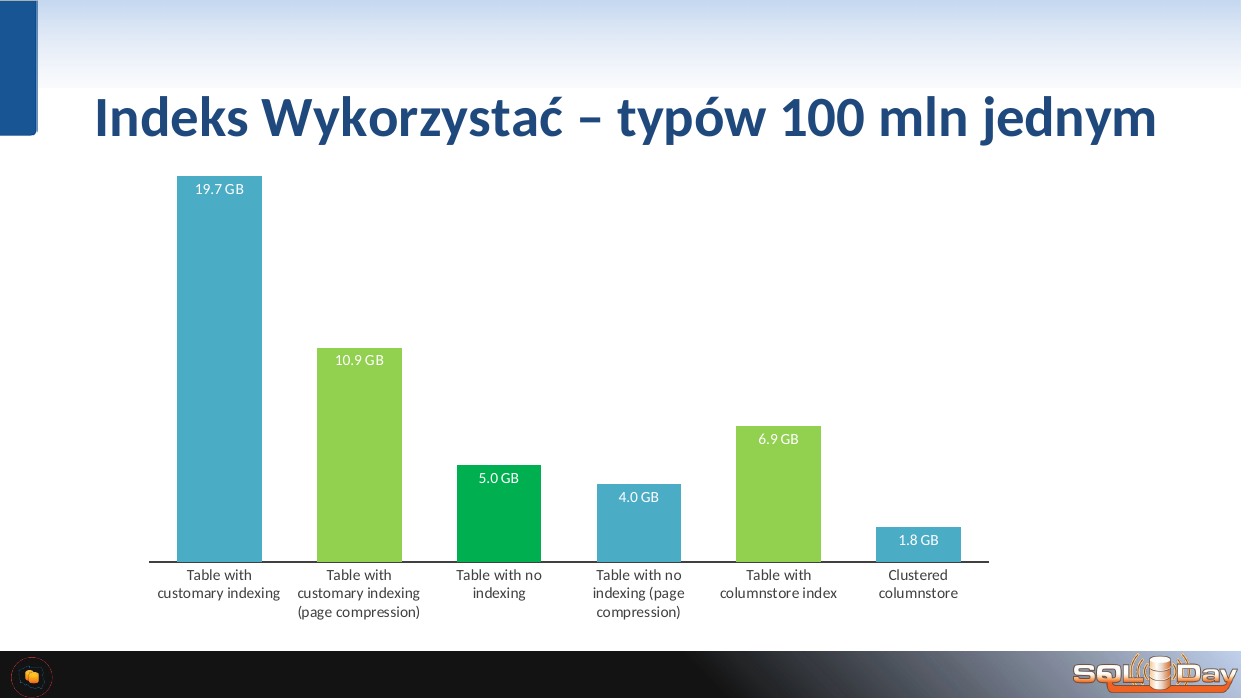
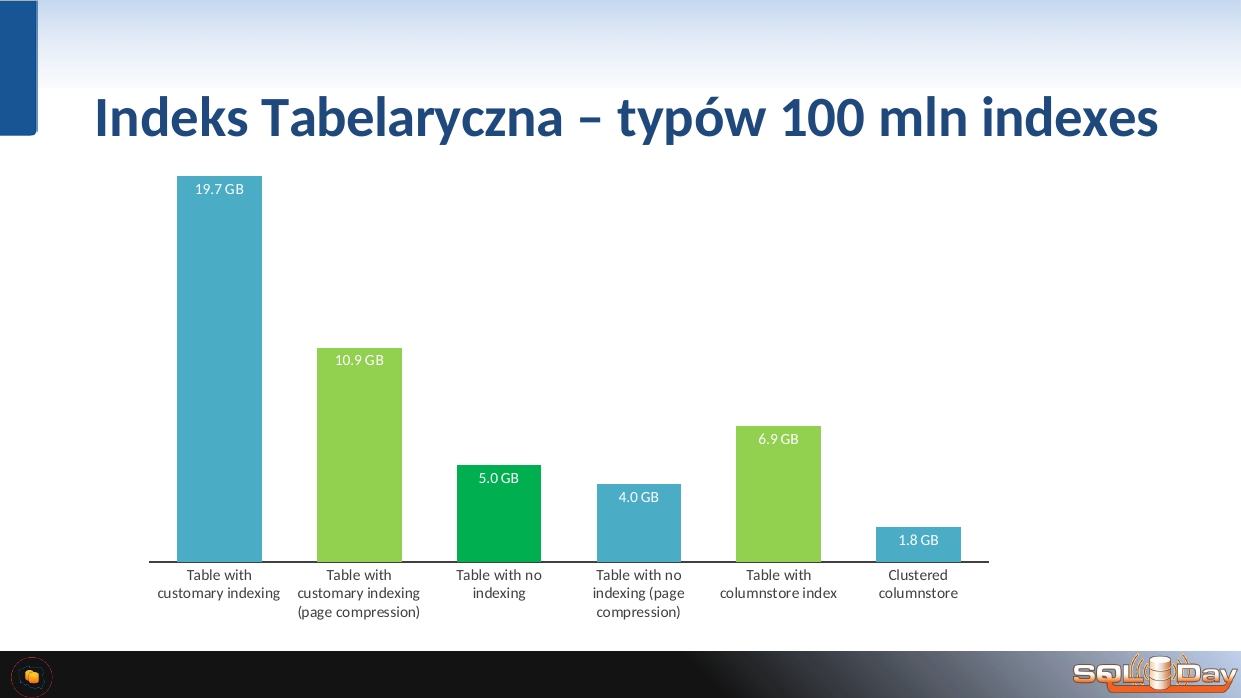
Wykorzystać: Wykorzystać -> Tabelaryczna
jednym: jednym -> indexes
